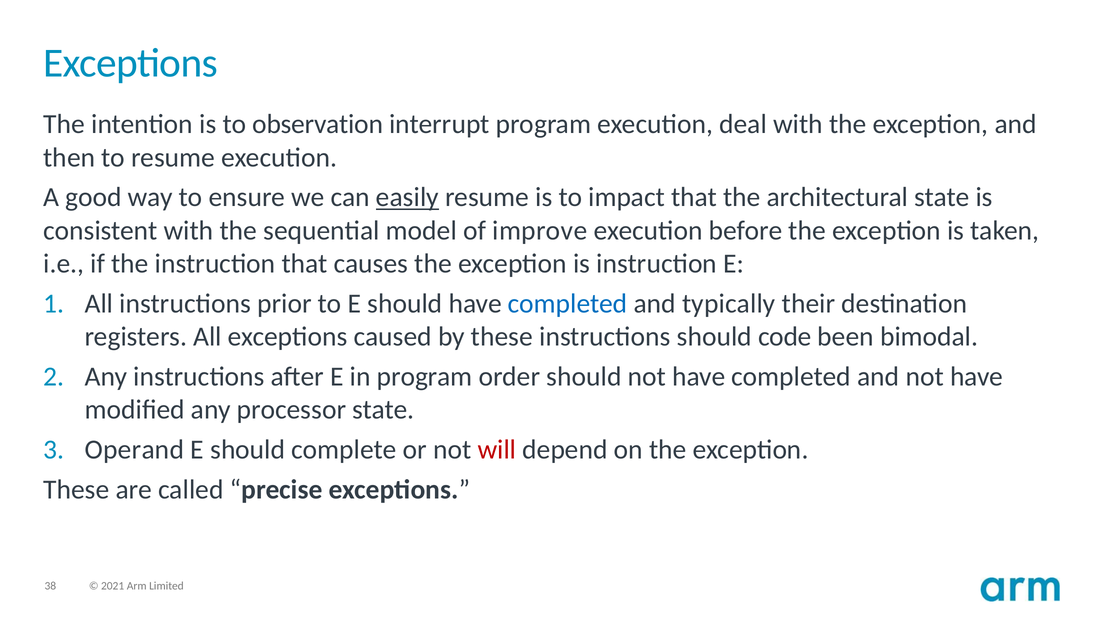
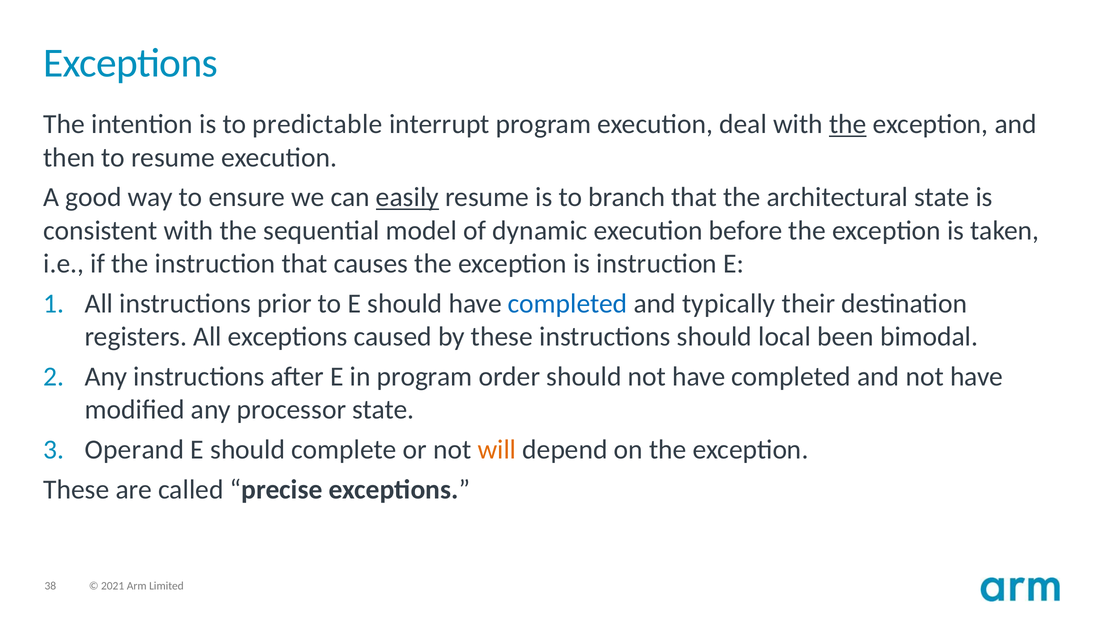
observation: observation -> predictable
the at (848, 124) underline: none -> present
impact: impact -> branch
improve: improve -> dynamic
code: code -> local
will colour: red -> orange
